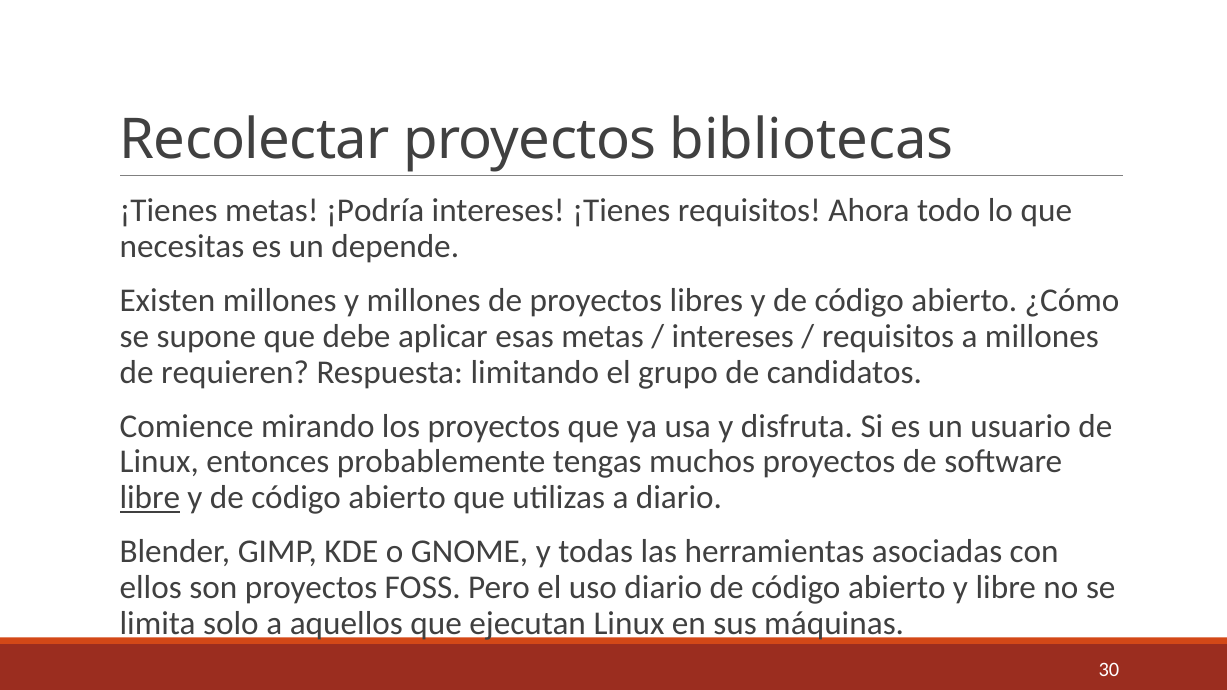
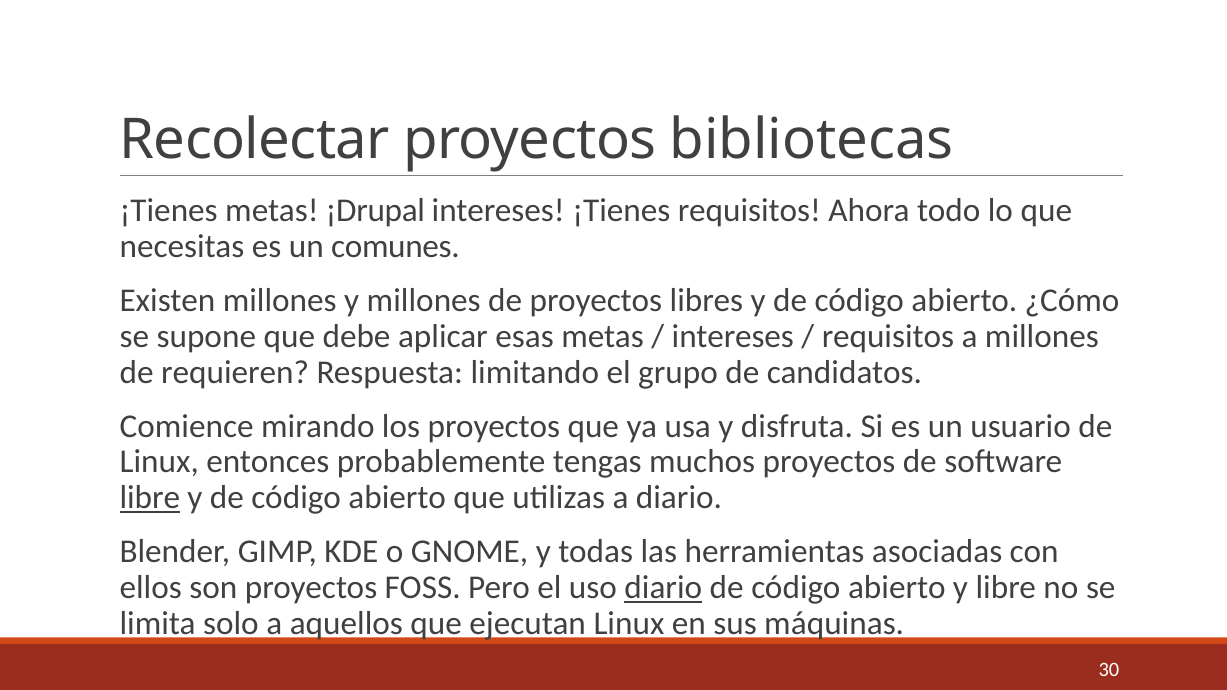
¡Podría: ¡Podría -> ¡Drupal
depende: depende -> comunes
diario at (663, 588) underline: none -> present
